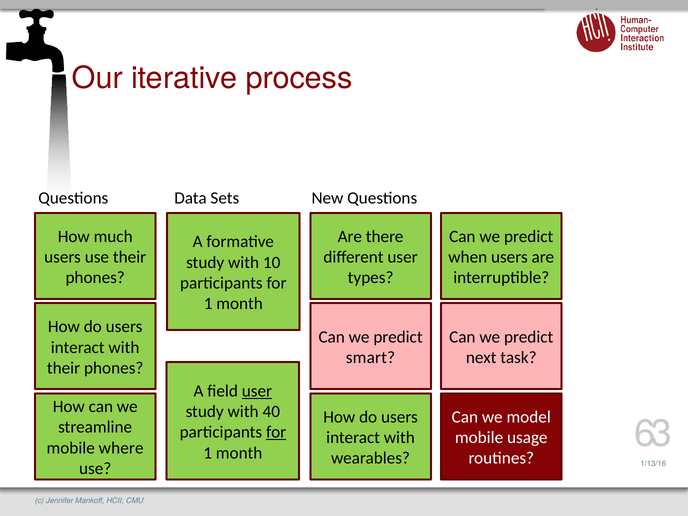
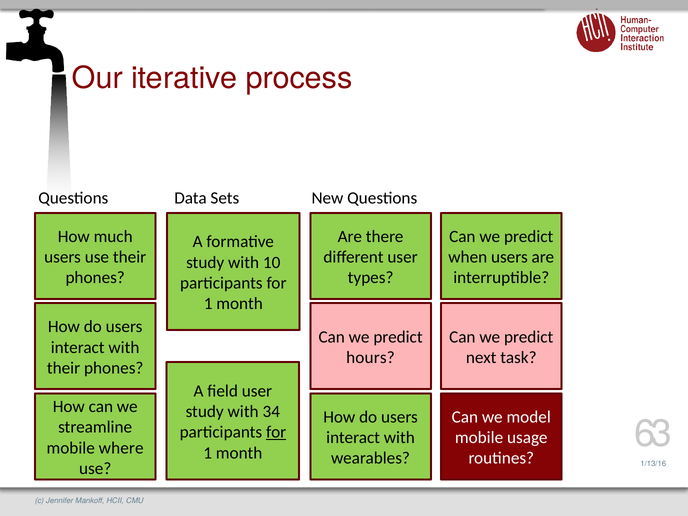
smart: smart -> hours
user at (257, 391) underline: present -> none
40: 40 -> 34
